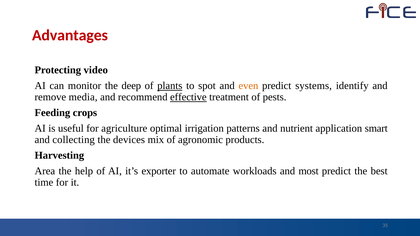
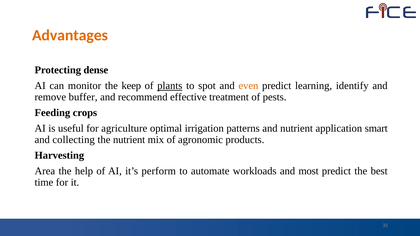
Advantages colour: red -> orange
video: video -> dense
deep: deep -> keep
systems: systems -> learning
media: media -> buffer
effective underline: present -> none
the devices: devices -> nutrient
exporter: exporter -> perform
